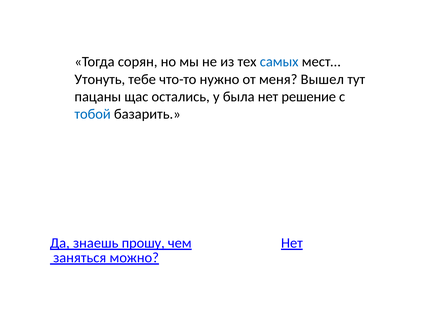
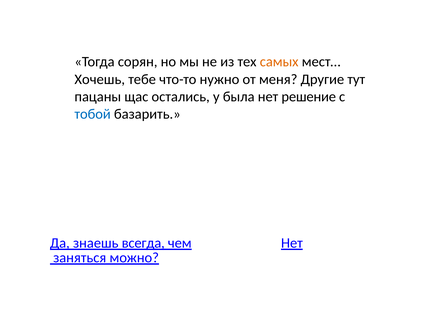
самых colour: blue -> orange
Утонуть: Утонуть -> Хочешь
Вышел: Вышел -> Другие
прошу: прошу -> всегда
